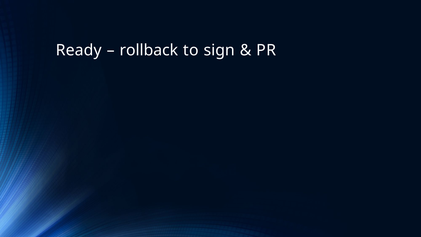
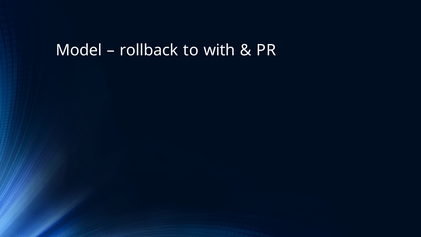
Ready: Ready -> Model
sign: sign -> with
